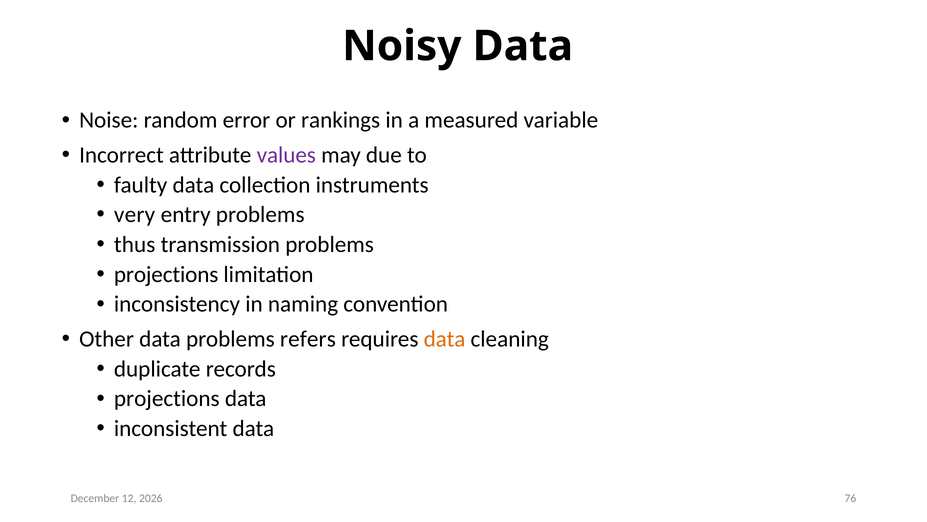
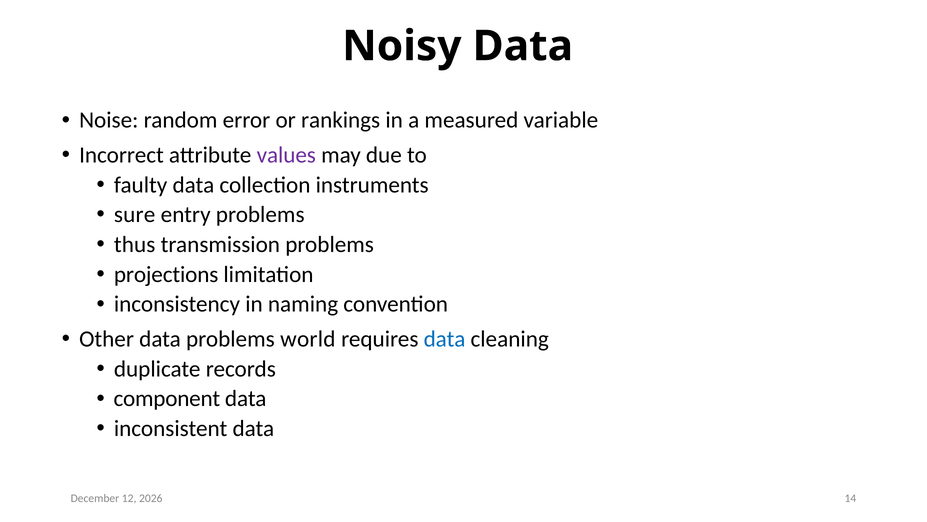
very: very -> sure
refers: refers -> world
data at (445, 339) colour: orange -> blue
projections at (167, 398): projections -> component
76: 76 -> 14
